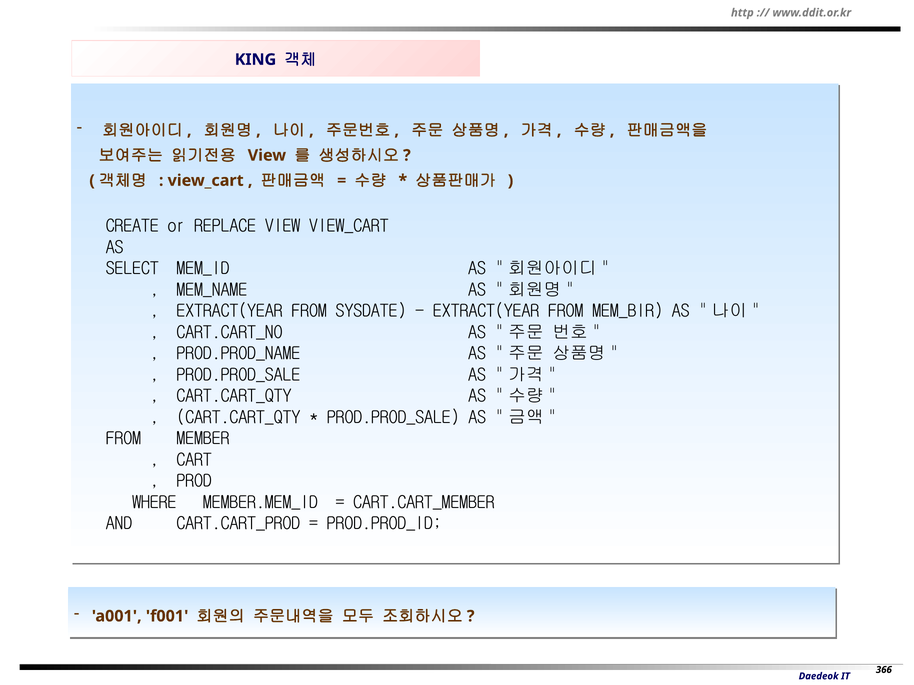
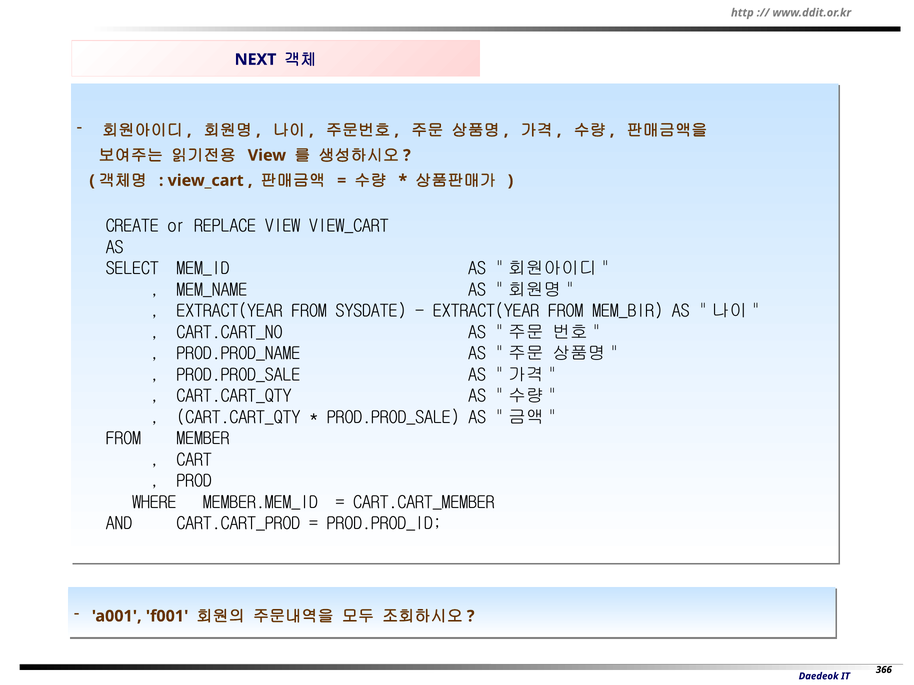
KING: KING -> NEXT
